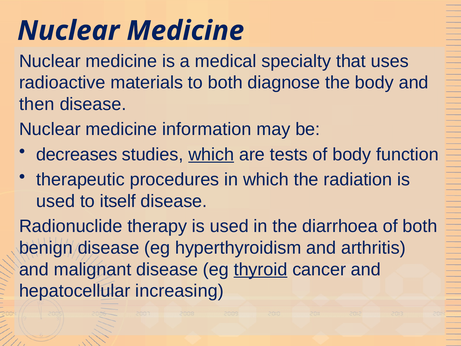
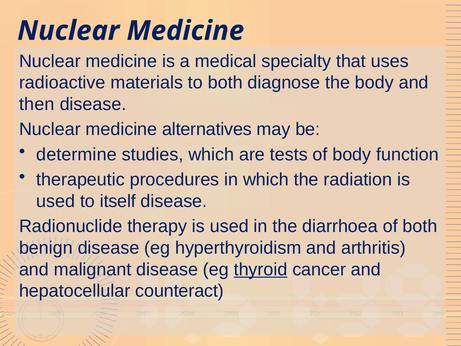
information: information -> alternatives
decreases: decreases -> determine
which at (211, 154) underline: present -> none
increasing: increasing -> counteract
